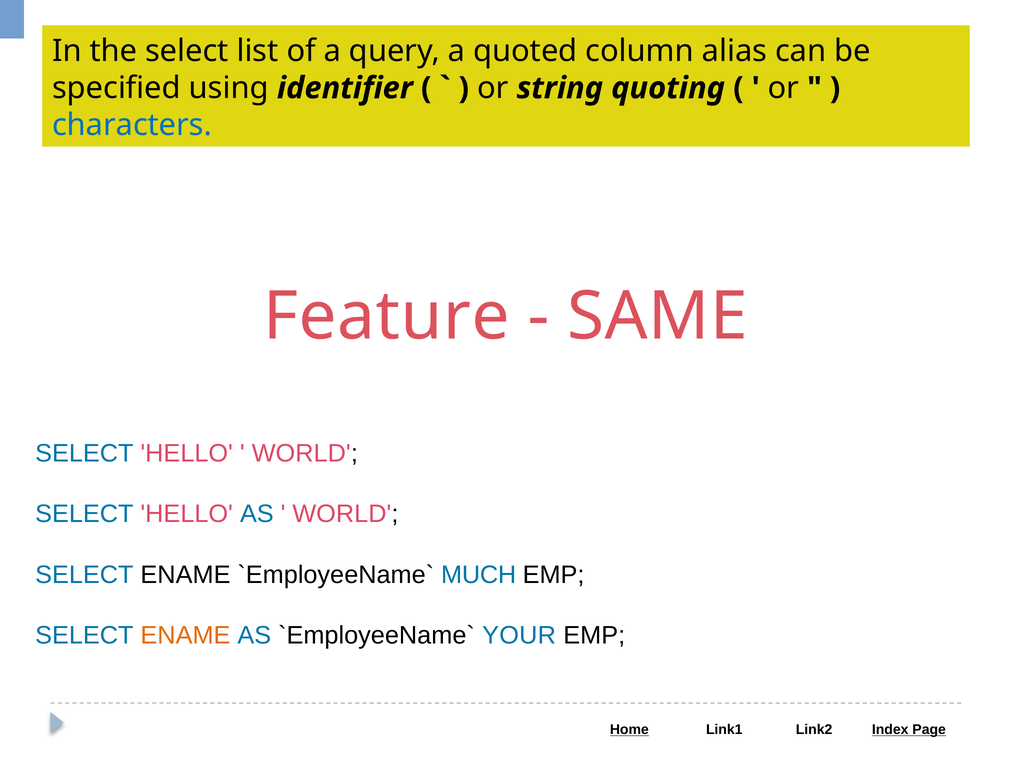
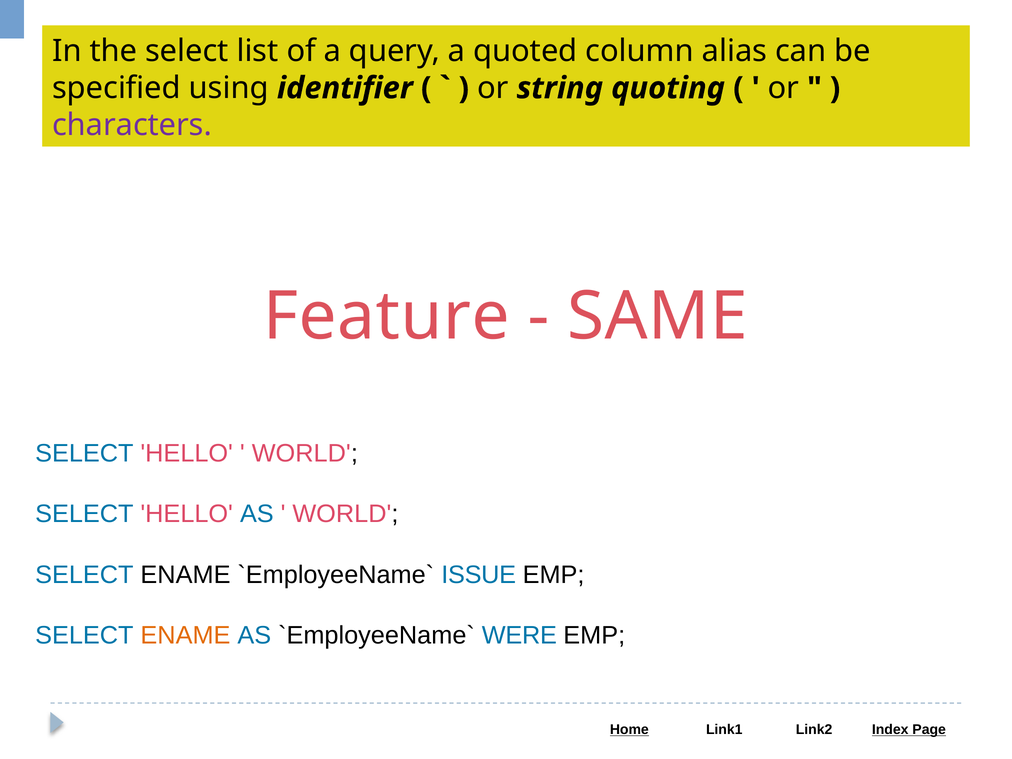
characters colour: blue -> purple
MUCH: MUCH -> ISSUE
YOUR: YOUR -> WERE
